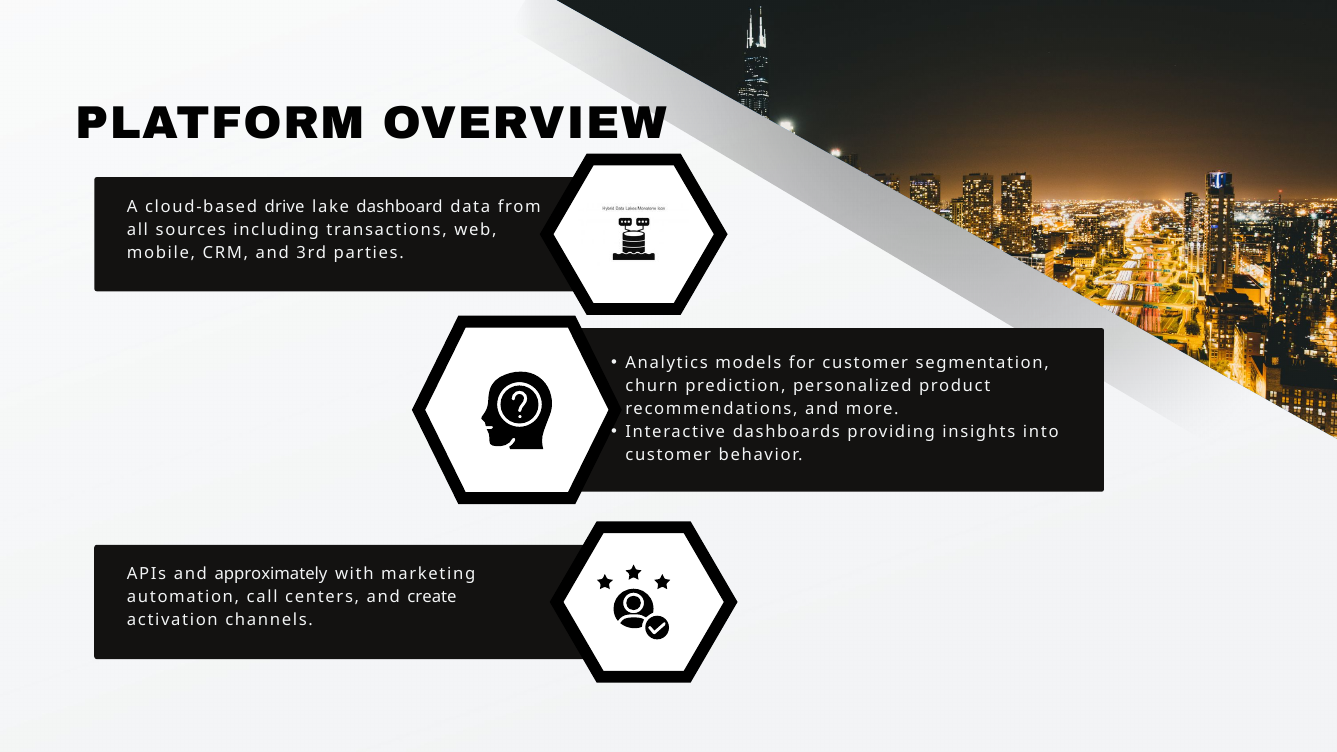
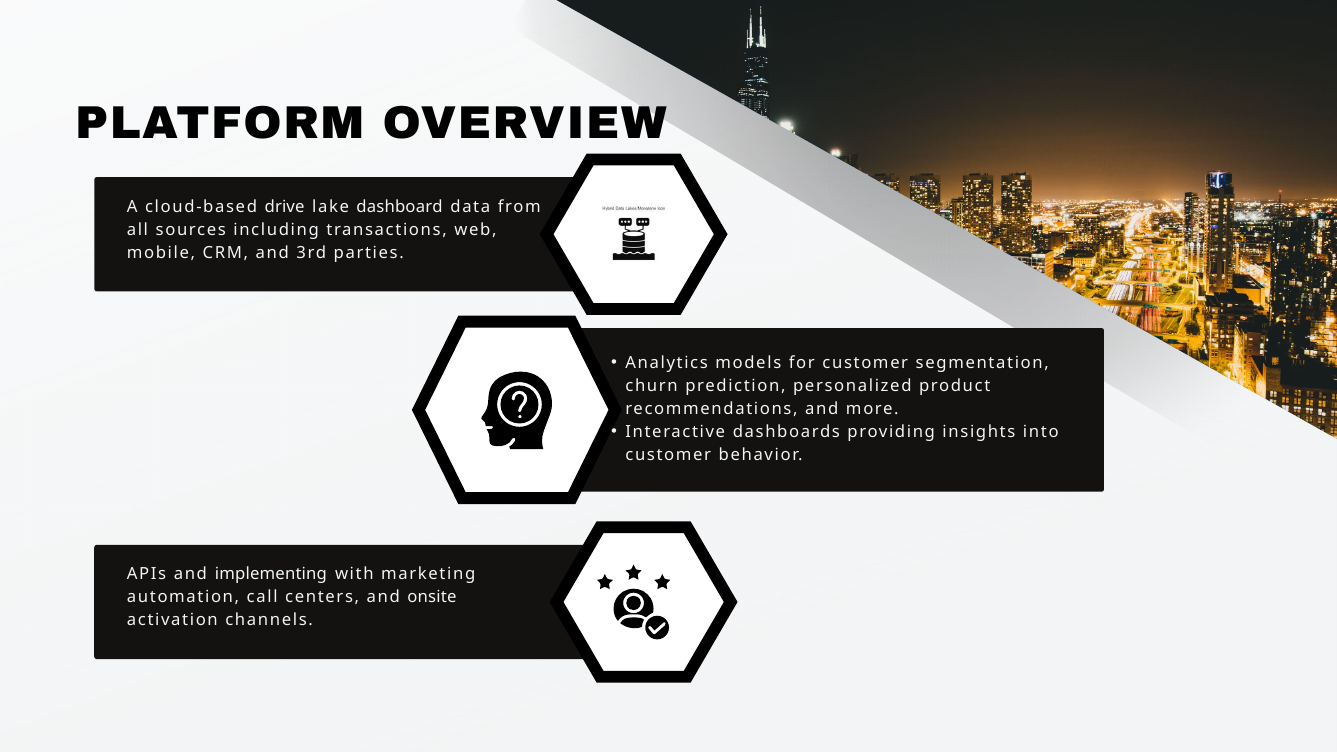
approximately: approximately -> implementing
create: create -> onsite
